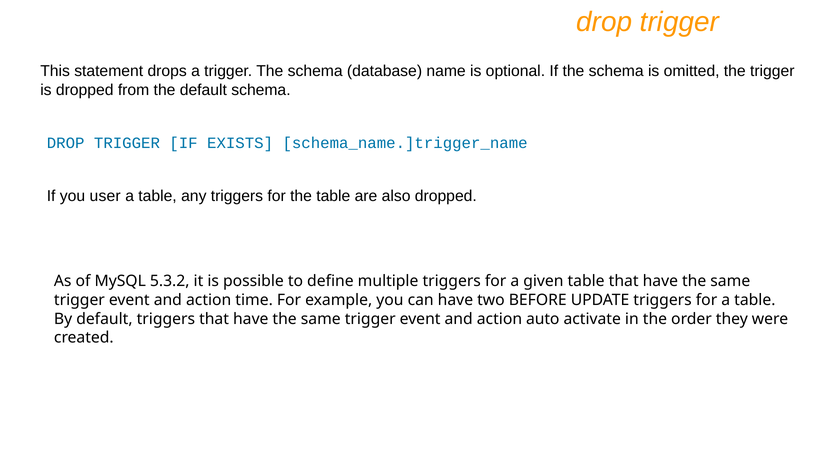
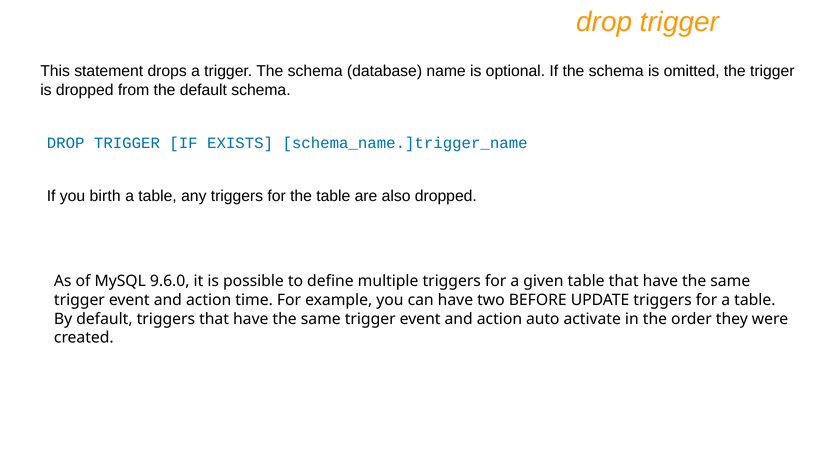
user: user -> birth
5.3.2: 5.3.2 -> 9.6.0
